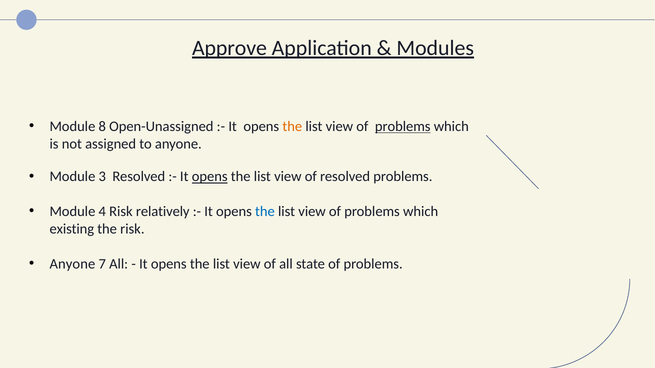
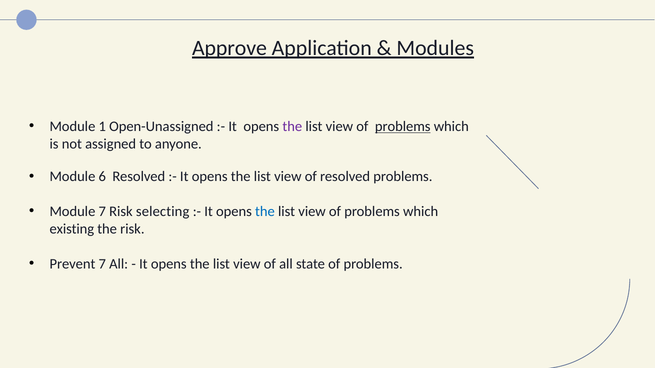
8: 8 -> 1
the at (292, 127) colour: orange -> purple
3: 3 -> 6
opens at (210, 177) underline: present -> none
Module 4: 4 -> 7
relatively: relatively -> selecting
Anyone at (72, 264): Anyone -> Prevent
